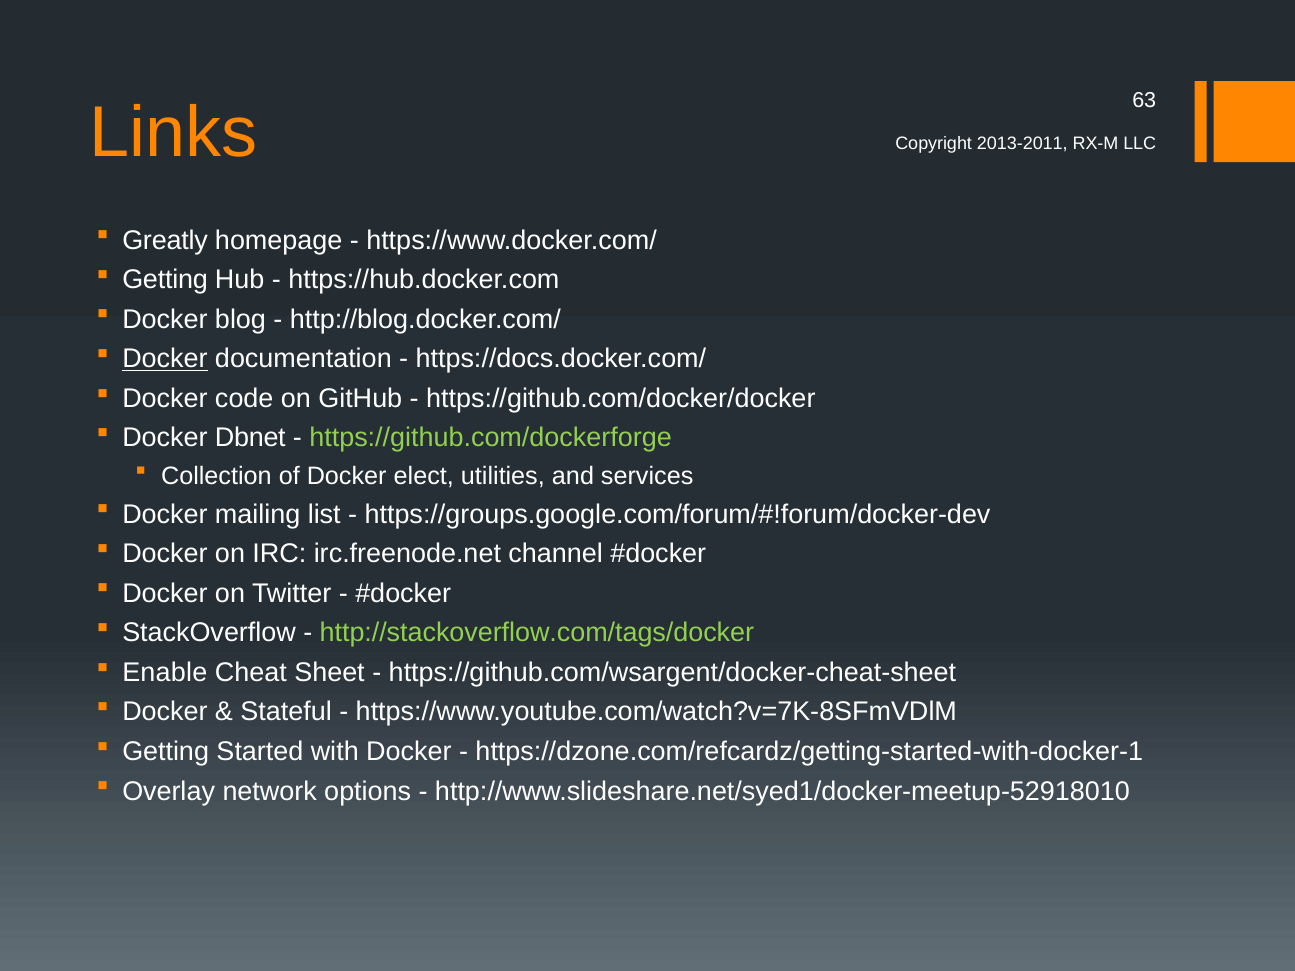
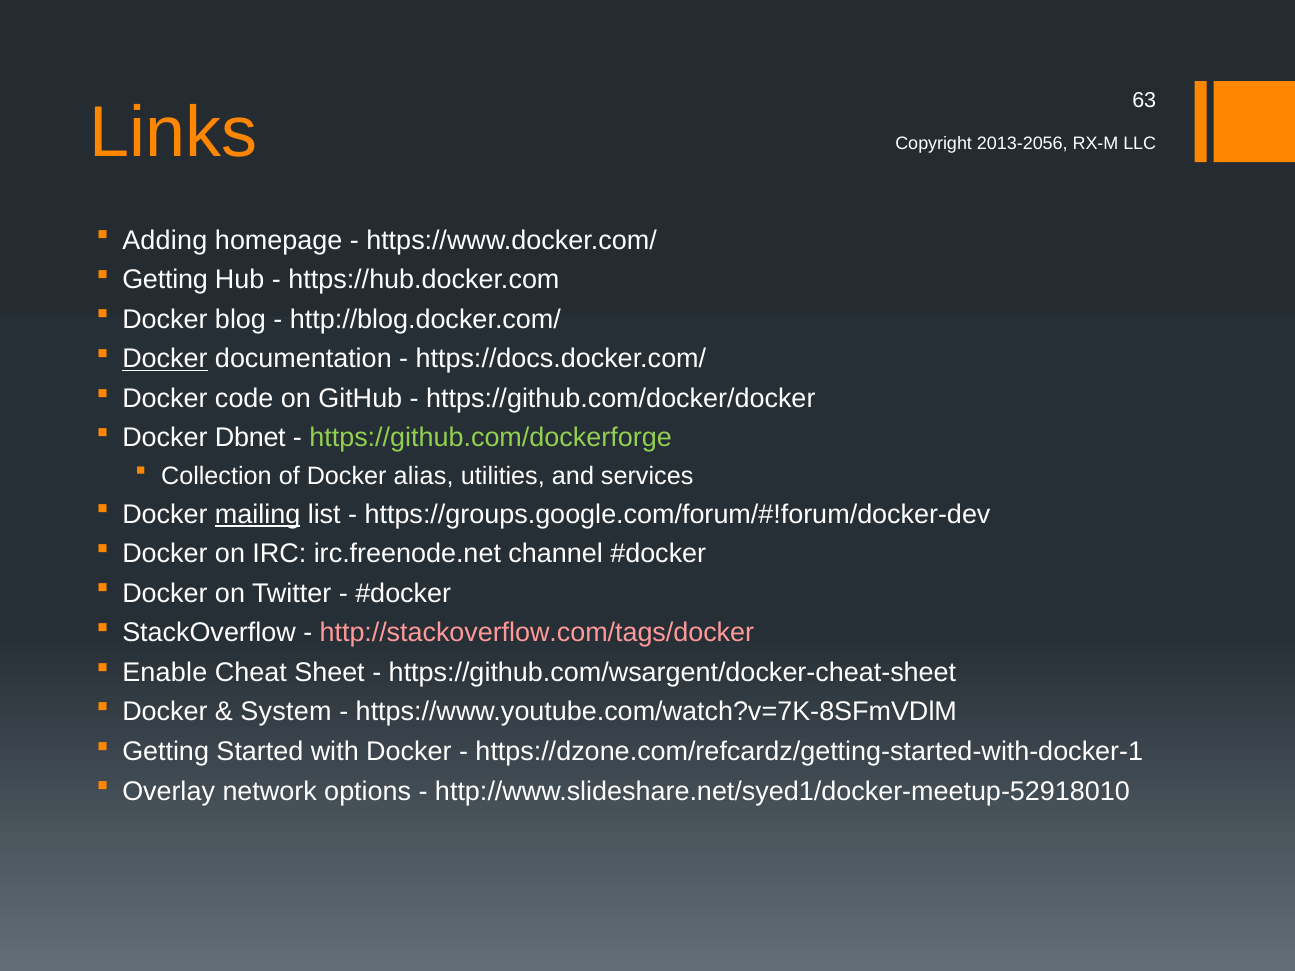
2013-2011: 2013-2011 -> 2013-2056
Greatly: Greatly -> Adding
elect: elect -> alias
mailing underline: none -> present
http://stackoverflow.com/tags/docker colour: light green -> pink
Stateful: Stateful -> System
